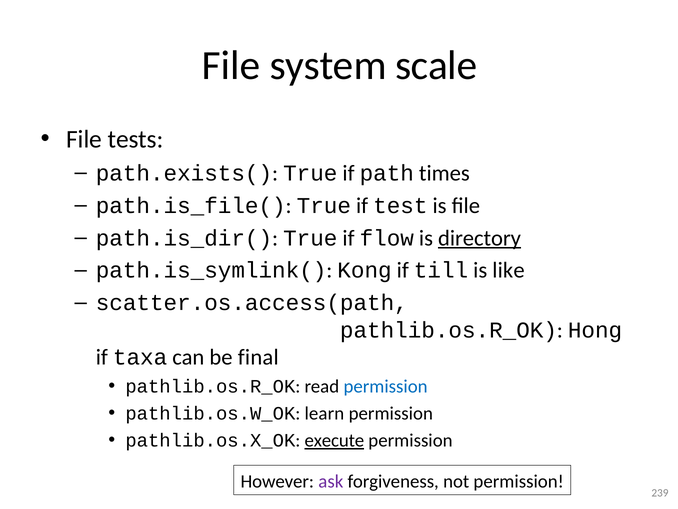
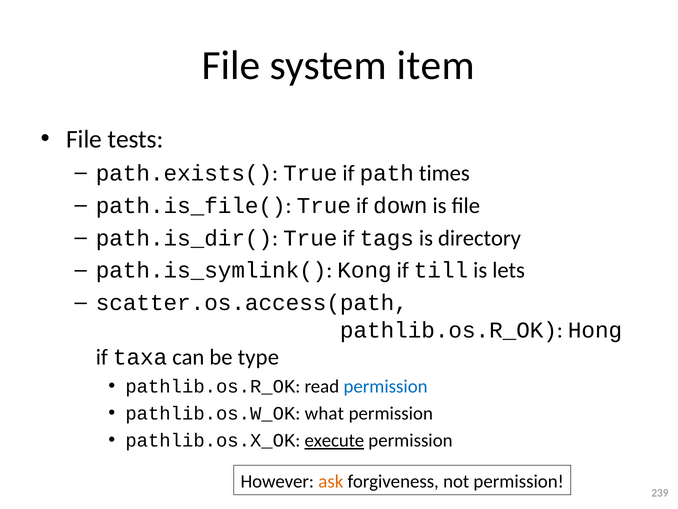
scale: scale -> item
test: test -> down
flow: flow -> tags
directory underline: present -> none
like: like -> lets
final: final -> type
learn: learn -> what
ask colour: purple -> orange
